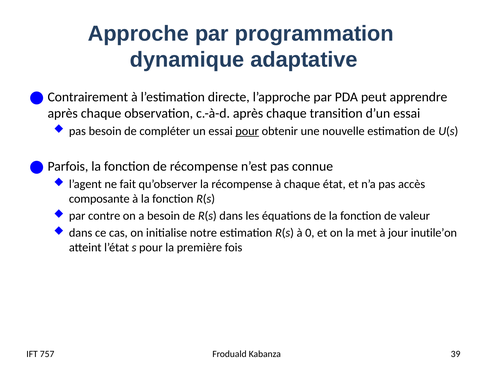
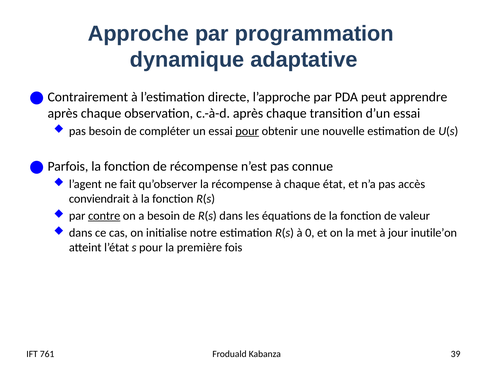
composante: composante -> conviendrait
contre underline: none -> present
757: 757 -> 761
